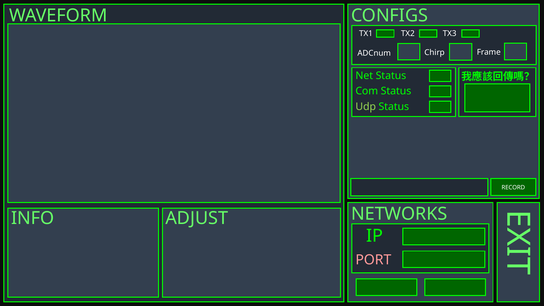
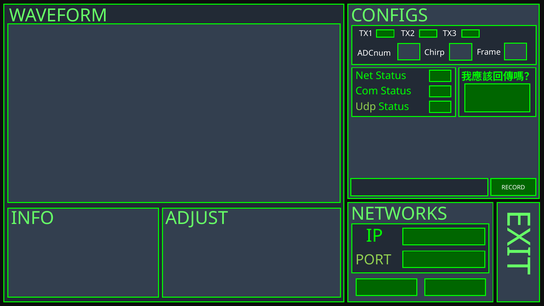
PORT colour: pink -> light green
